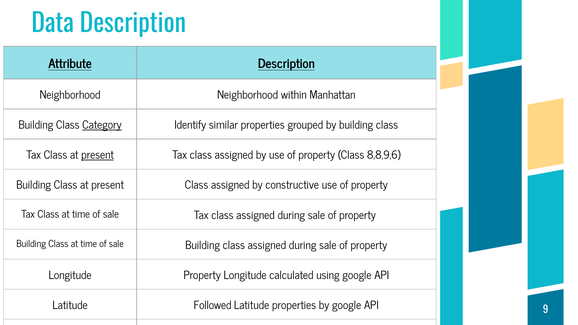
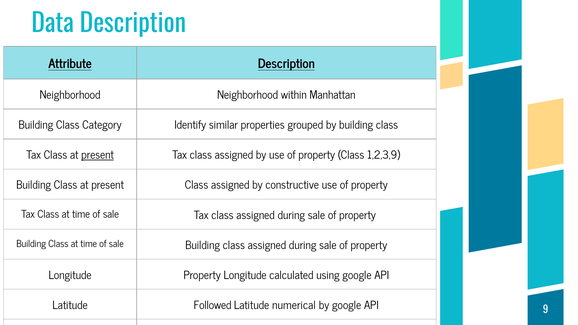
Category underline: present -> none
8,8,9,6: 8,8,9,6 -> 1,2,3,9
Latitude properties: properties -> numerical
